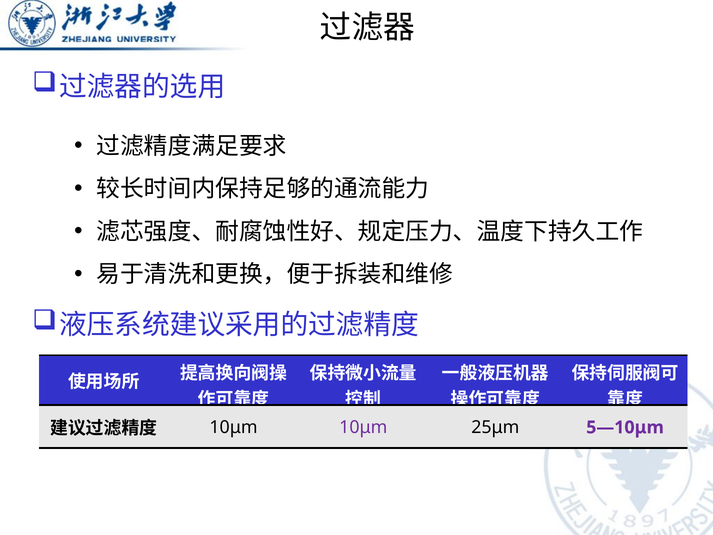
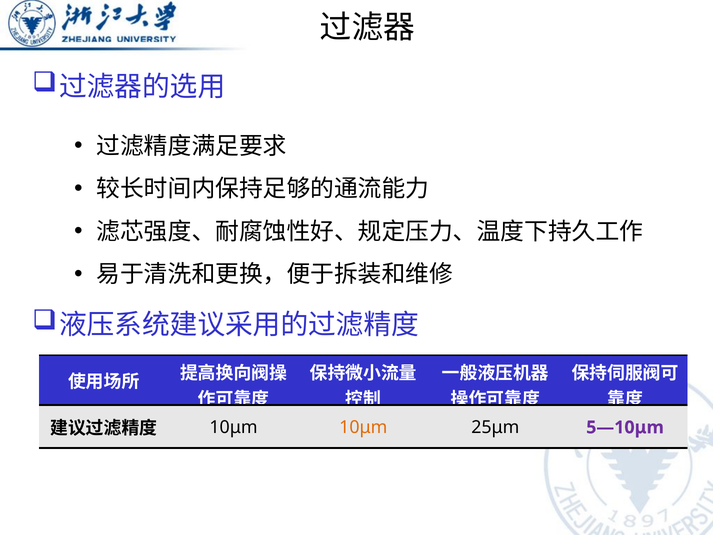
10μm at (363, 427) colour: purple -> orange
